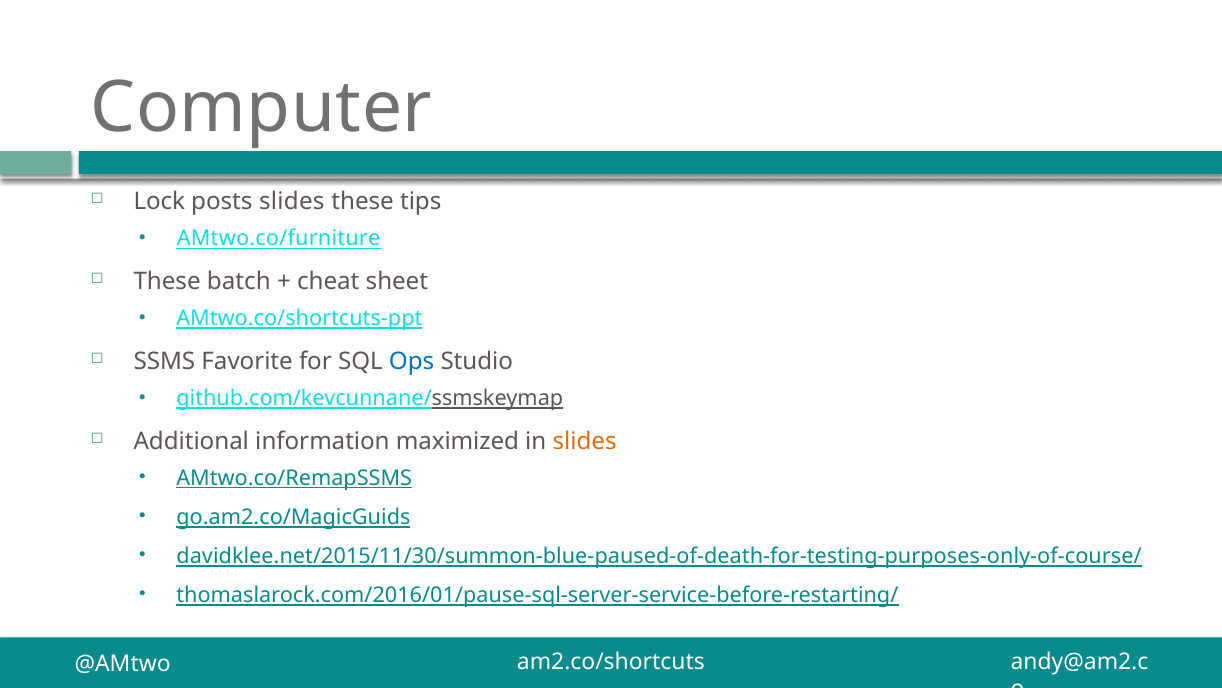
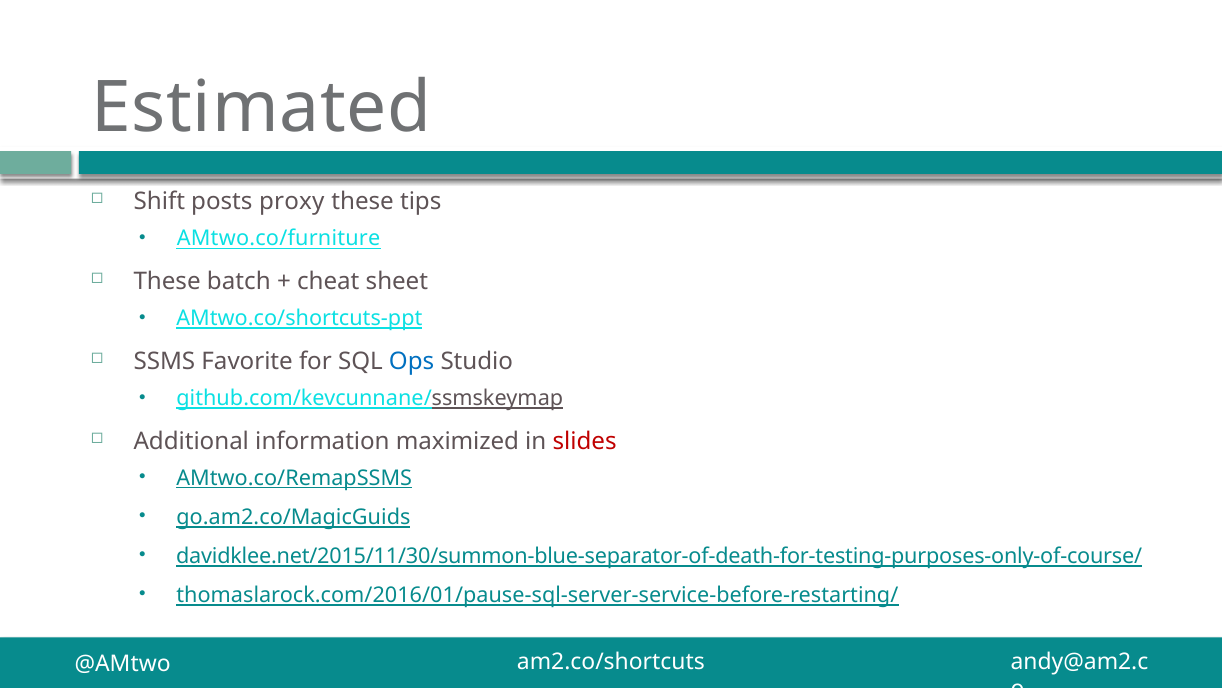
Computer: Computer -> Estimated
Lock: Lock -> Shift
posts slides: slides -> proxy
slides at (585, 441) colour: orange -> red
davidklee.net/2015/11/30/summon-blue-paused-of-death-for-testing-purposes-only-of-course/: davidklee.net/2015/11/30/summon-blue-paused-of-death-for-testing-purposes-only-of-course/ -> davidklee.net/2015/11/30/summon-blue-separator-of-death-for-testing-purposes-only-of-course/
